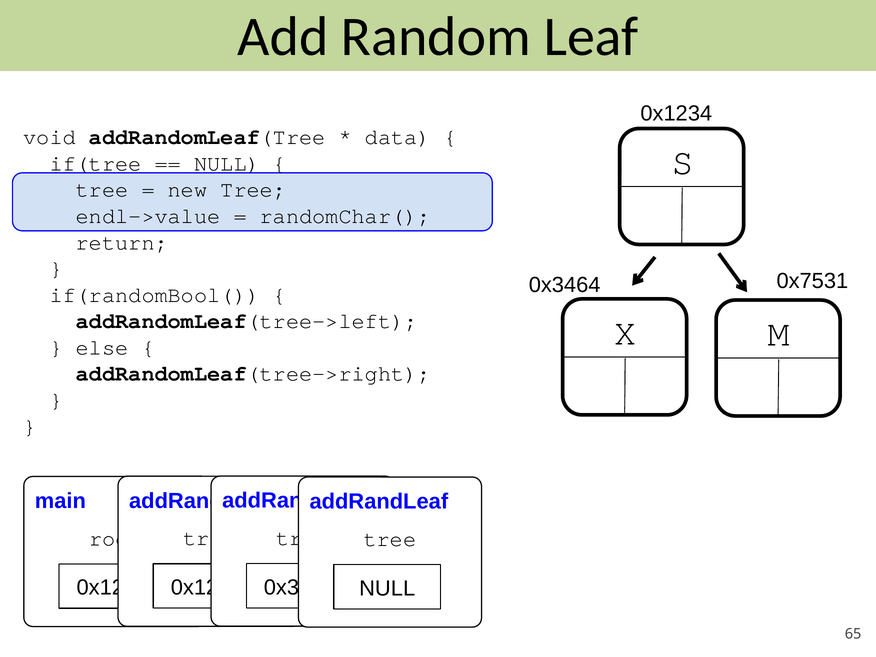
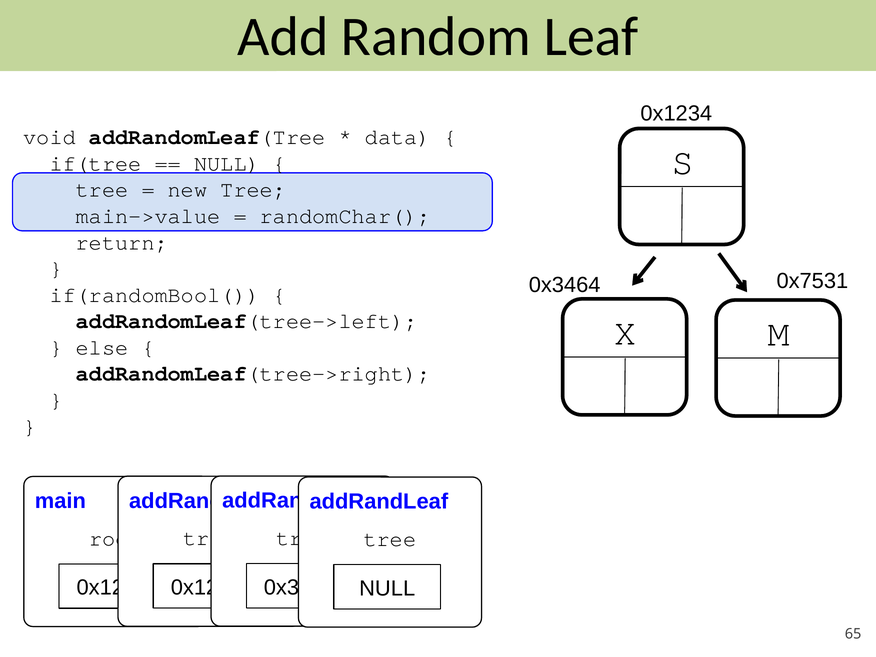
endl->value: endl->value -> main->value
